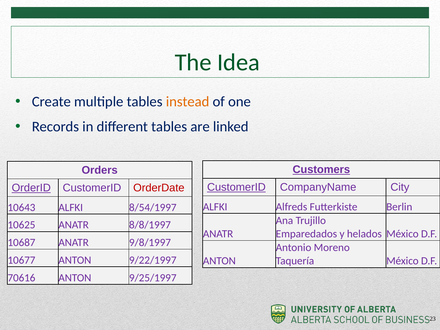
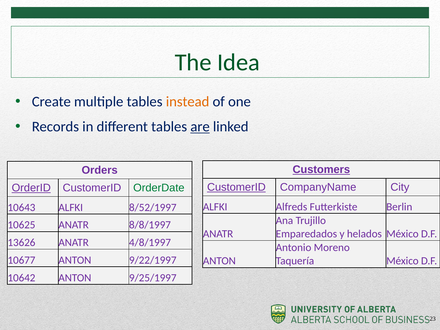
are underline: none -> present
OrderDate colour: red -> green
8/54/1997: 8/54/1997 -> 8/52/1997
10687: 10687 -> 13626
9/8/1997: 9/8/1997 -> 4/8/1997
70616: 70616 -> 10642
